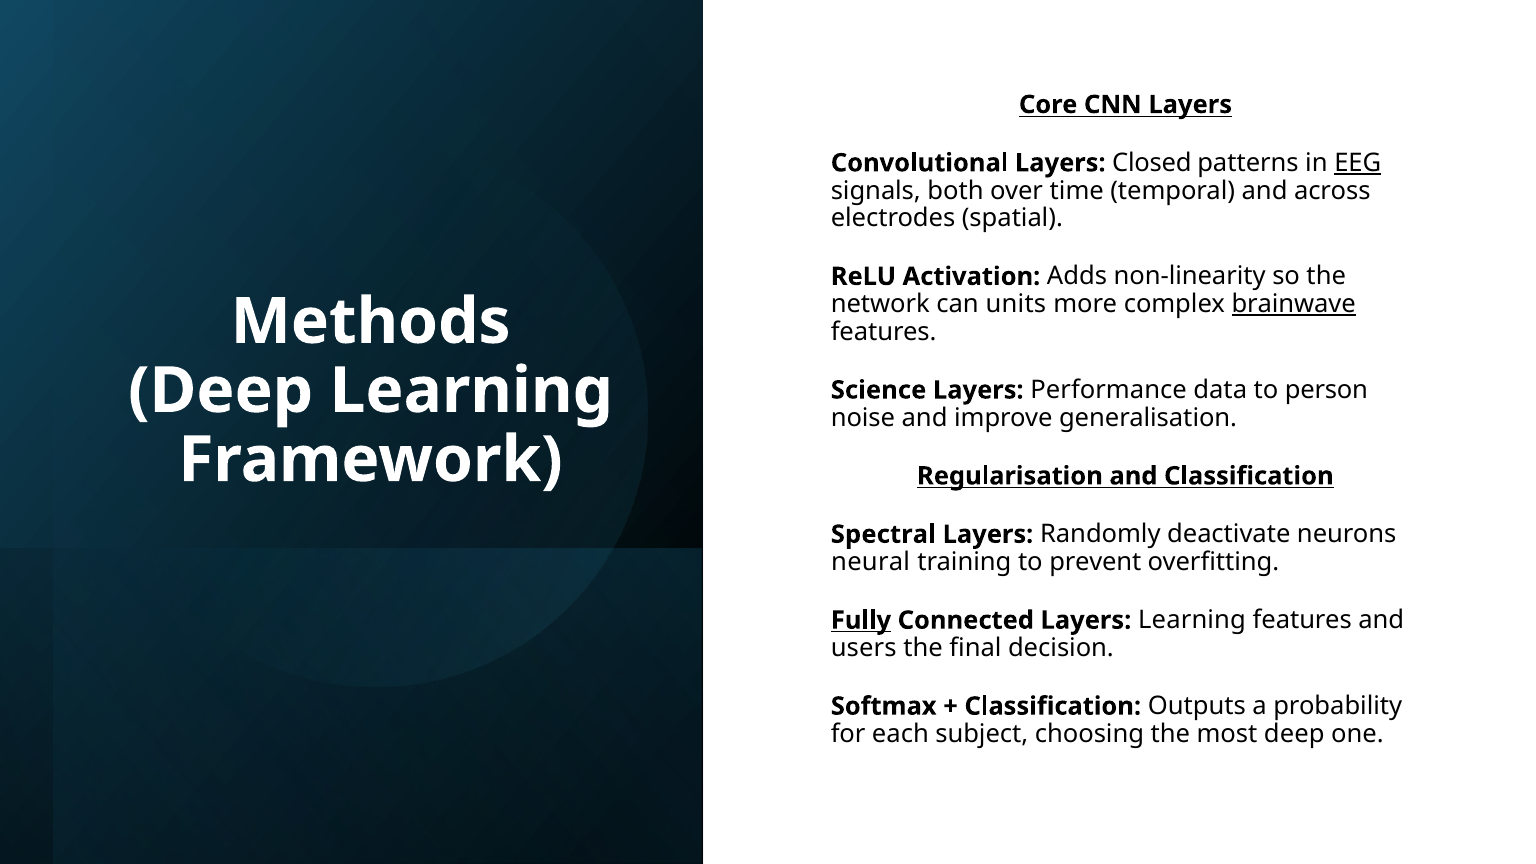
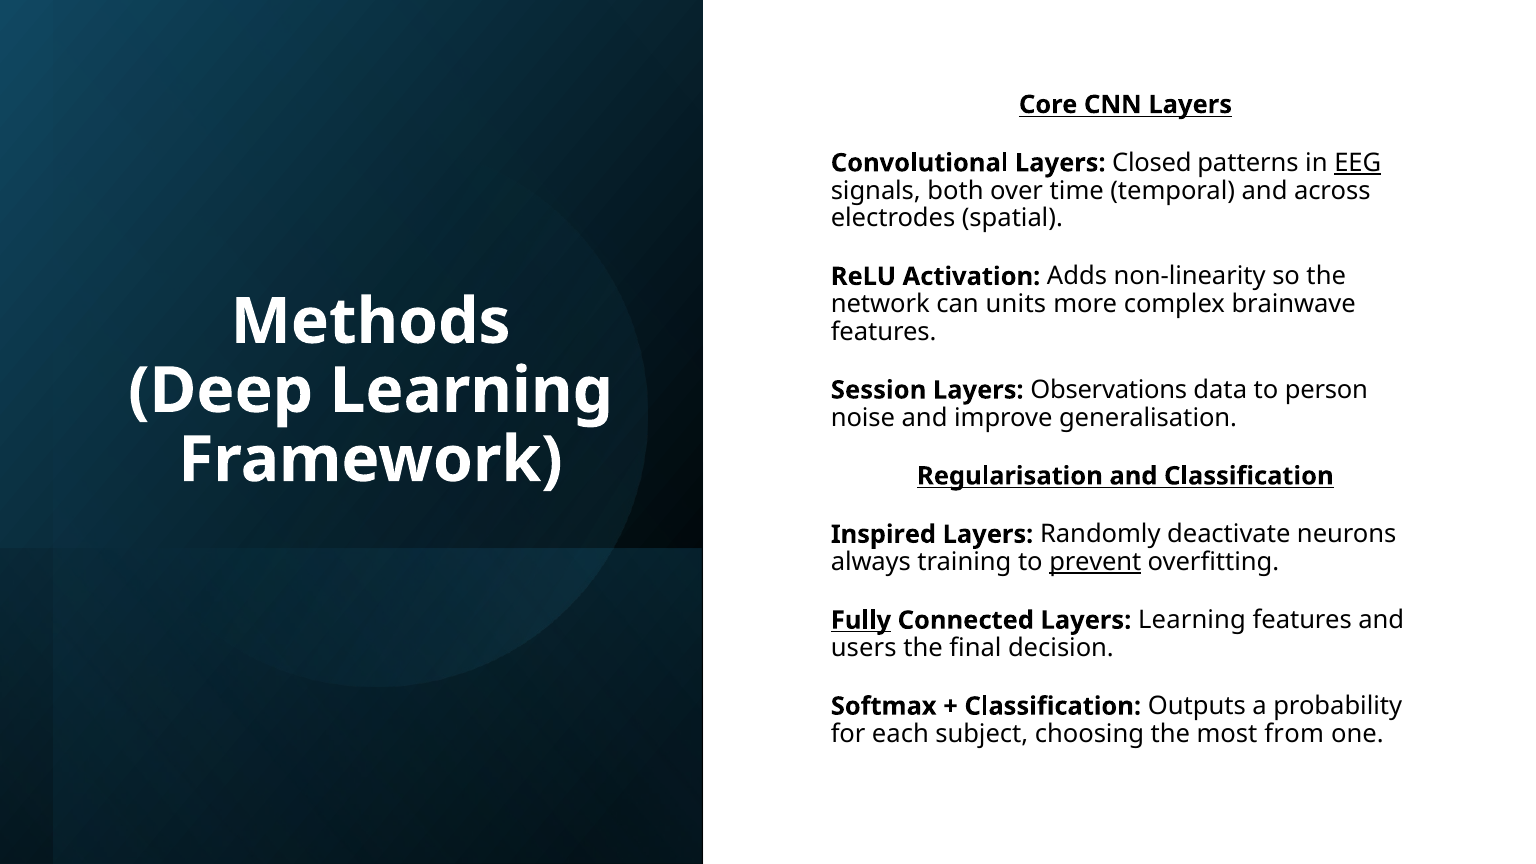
brainwave underline: present -> none
Science: Science -> Session
Performance: Performance -> Observations
Spectral: Spectral -> Inspired
neural: neural -> always
prevent underline: none -> present
most deep: deep -> from
